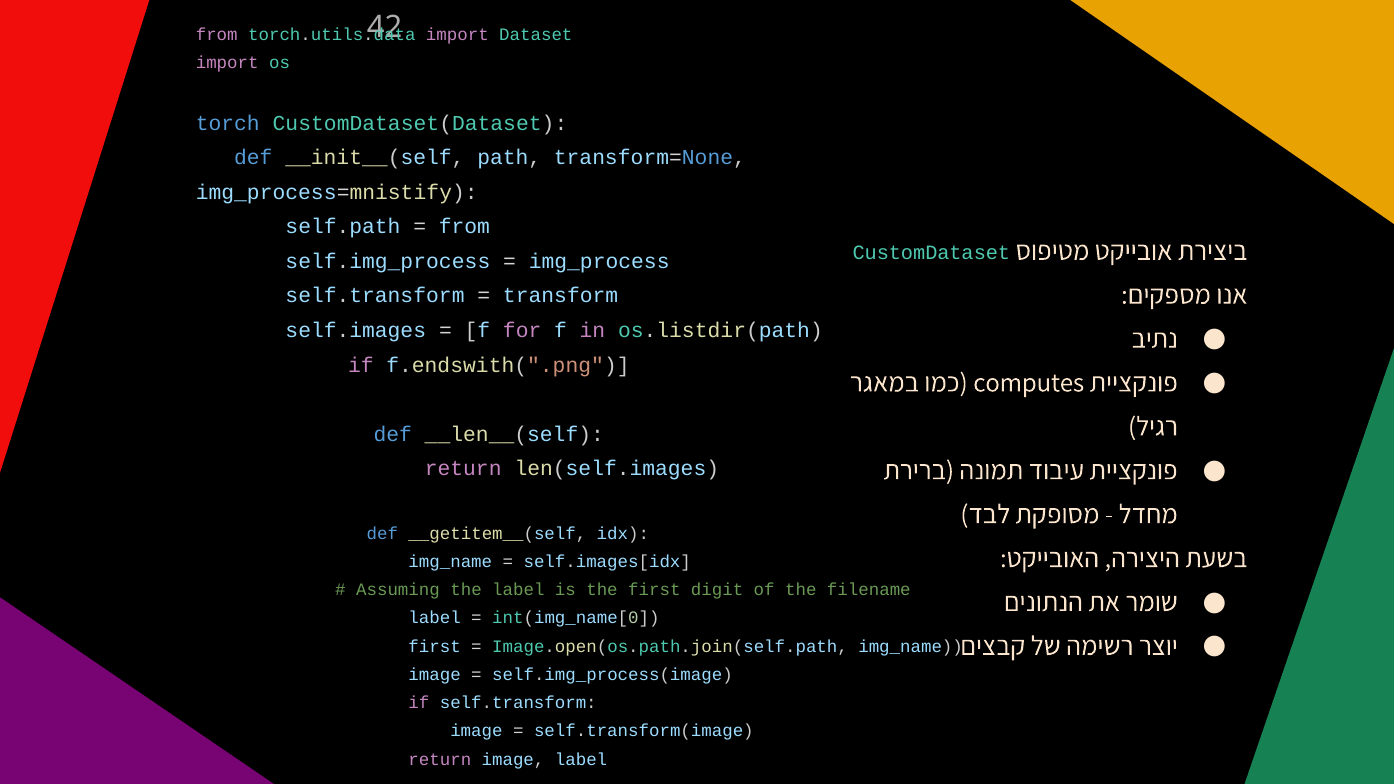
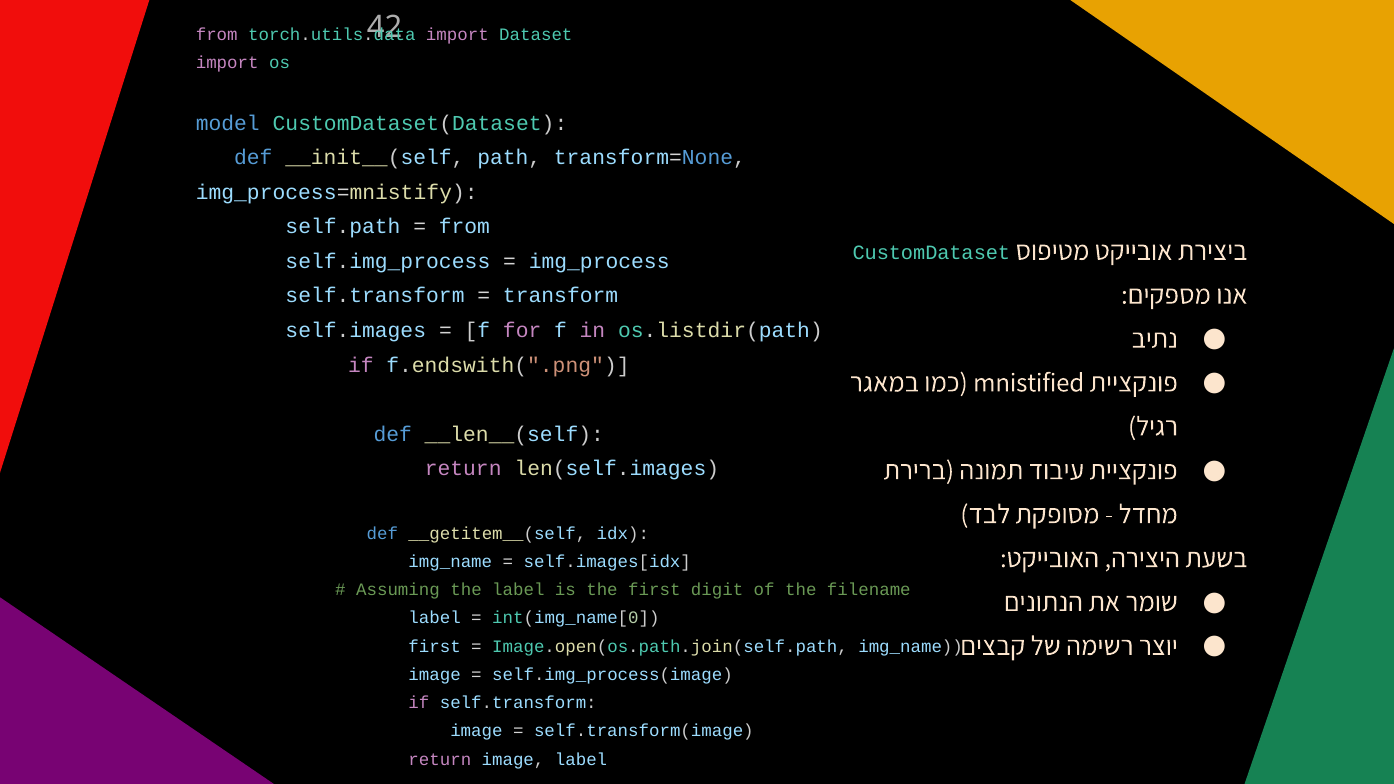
torch: torch -> model
computes: computes -> mnistified
